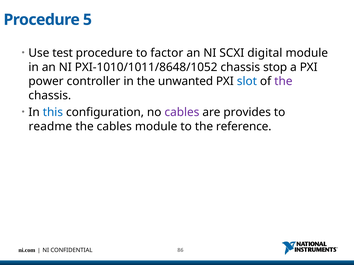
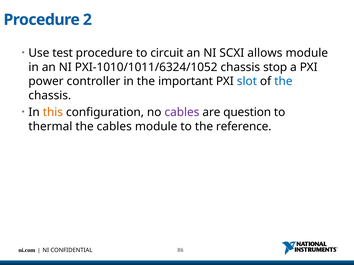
5: 5 -> 2
factor: factor -> circuit
digital: digital -> allows
PXI-1010/1011/8648/1052: PXI-1010/1011/8648/1052 -> PXI-1010/1011/6324/1052
unwanted: unwanted -> important
the at (283, 81) colour: purple -> blue
this colour: blue -> orange
provides: provides -> question
readme: readme -> thermal
